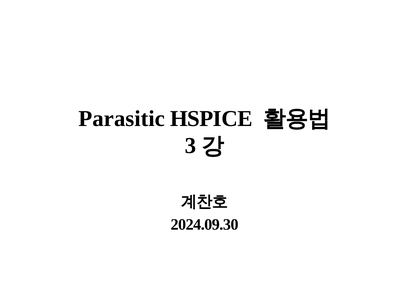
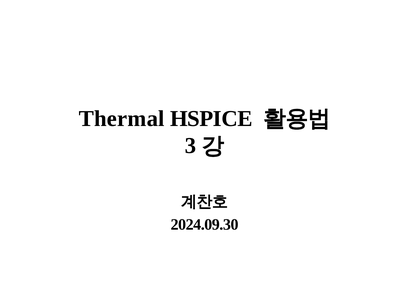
Parasitic: Parasitic -> Thermal
